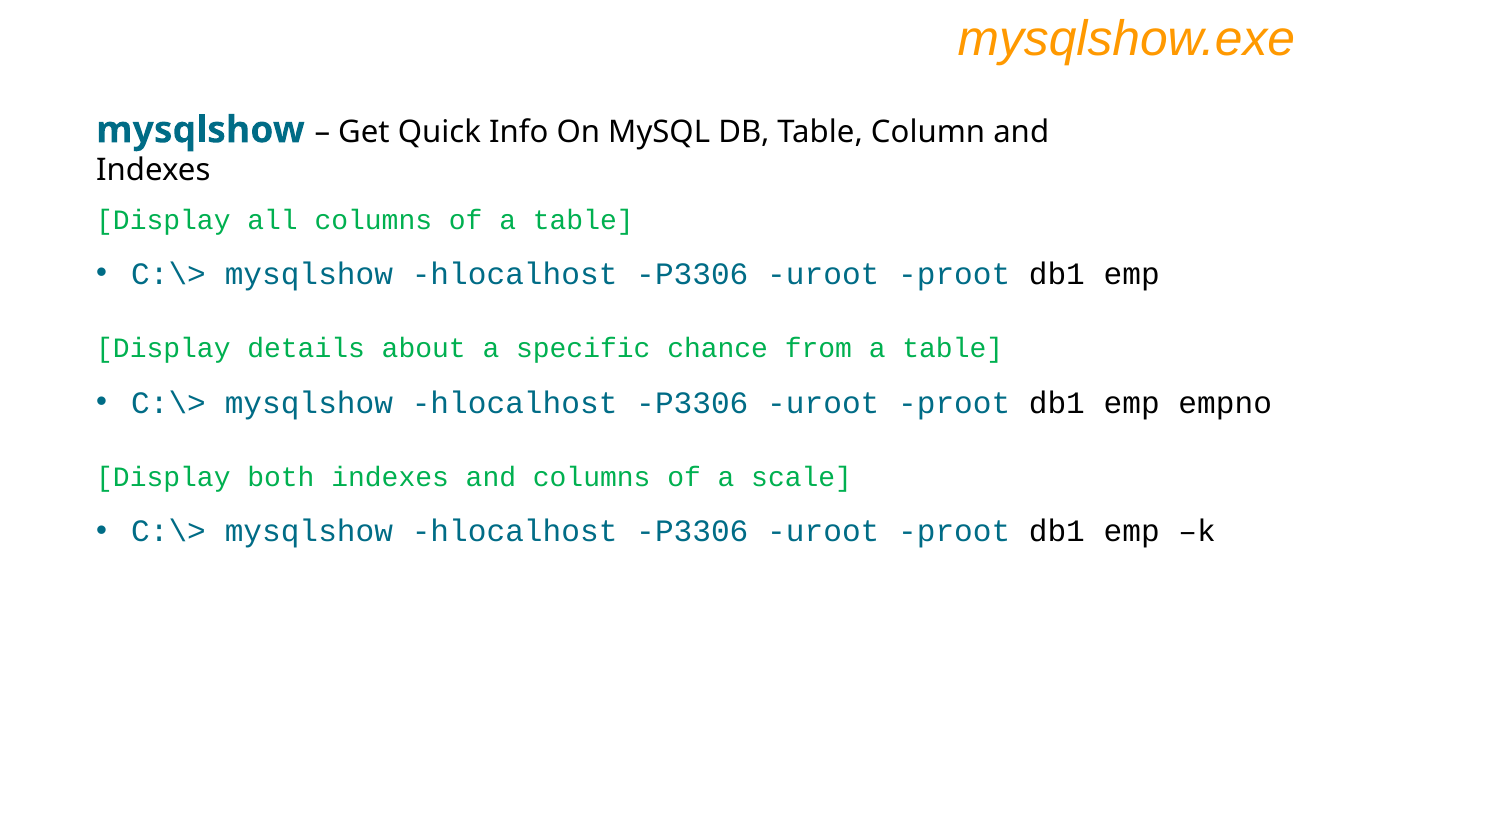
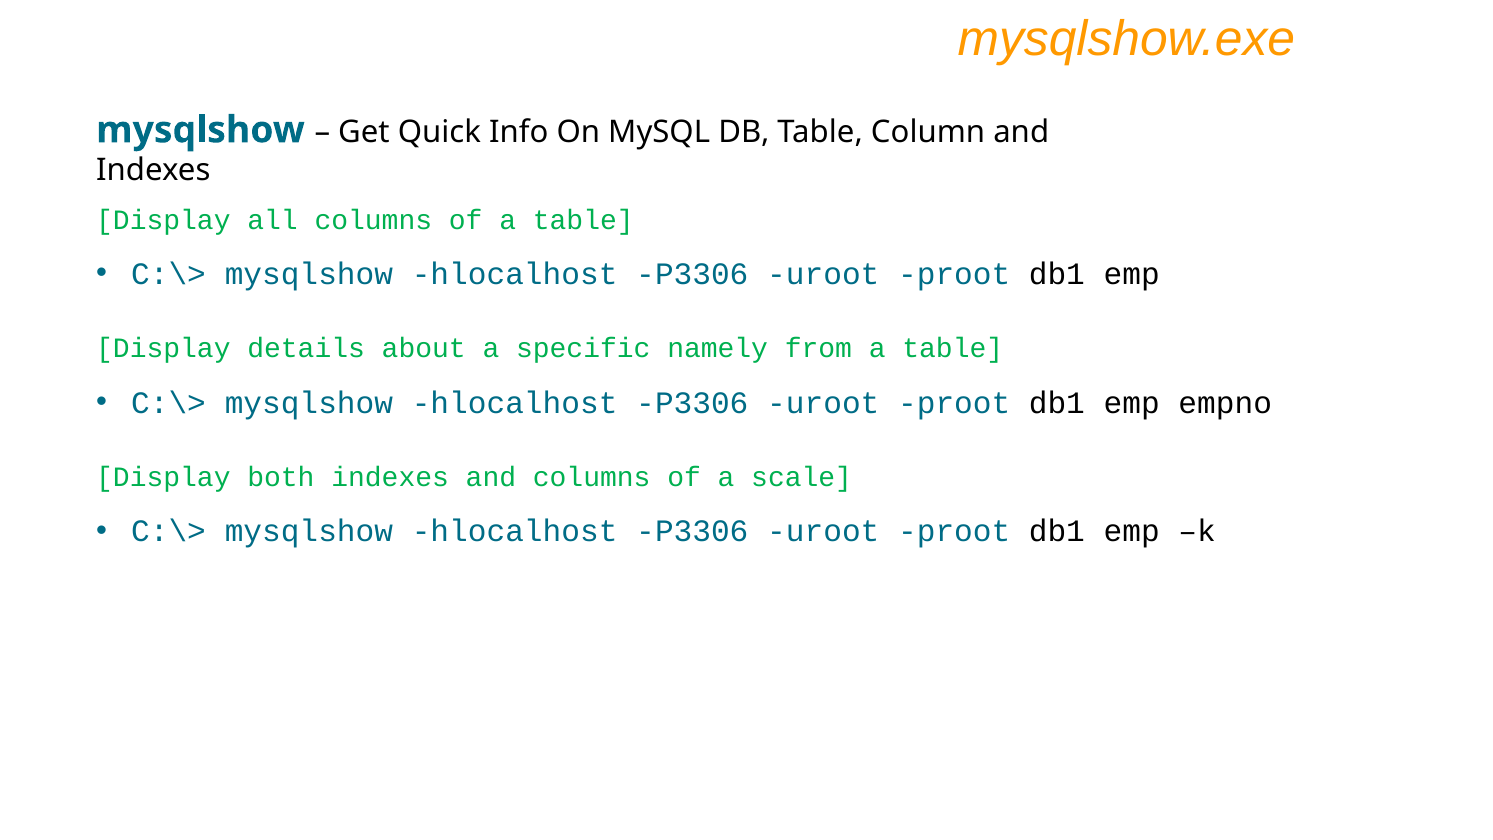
chance: chance -> namely
